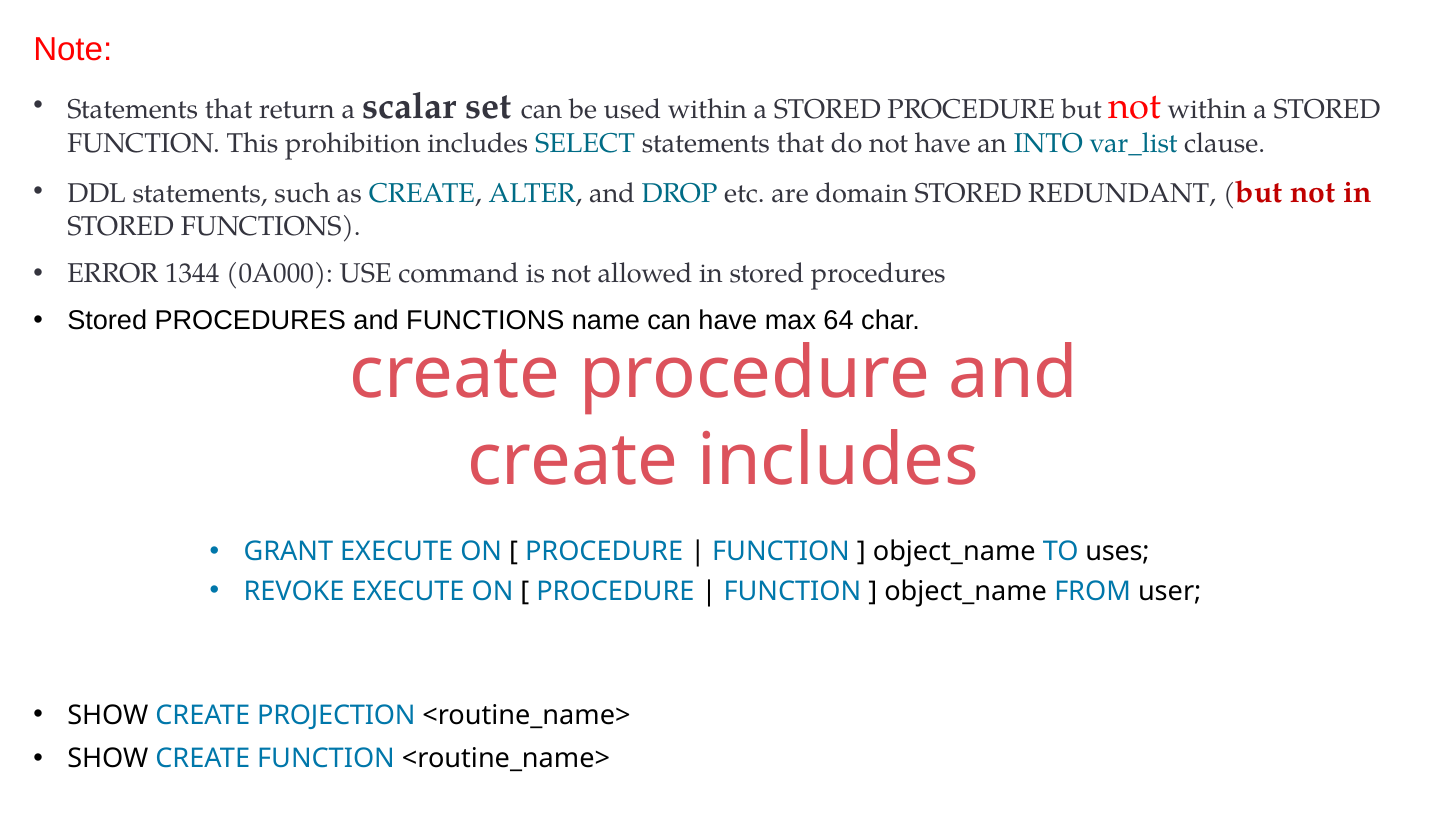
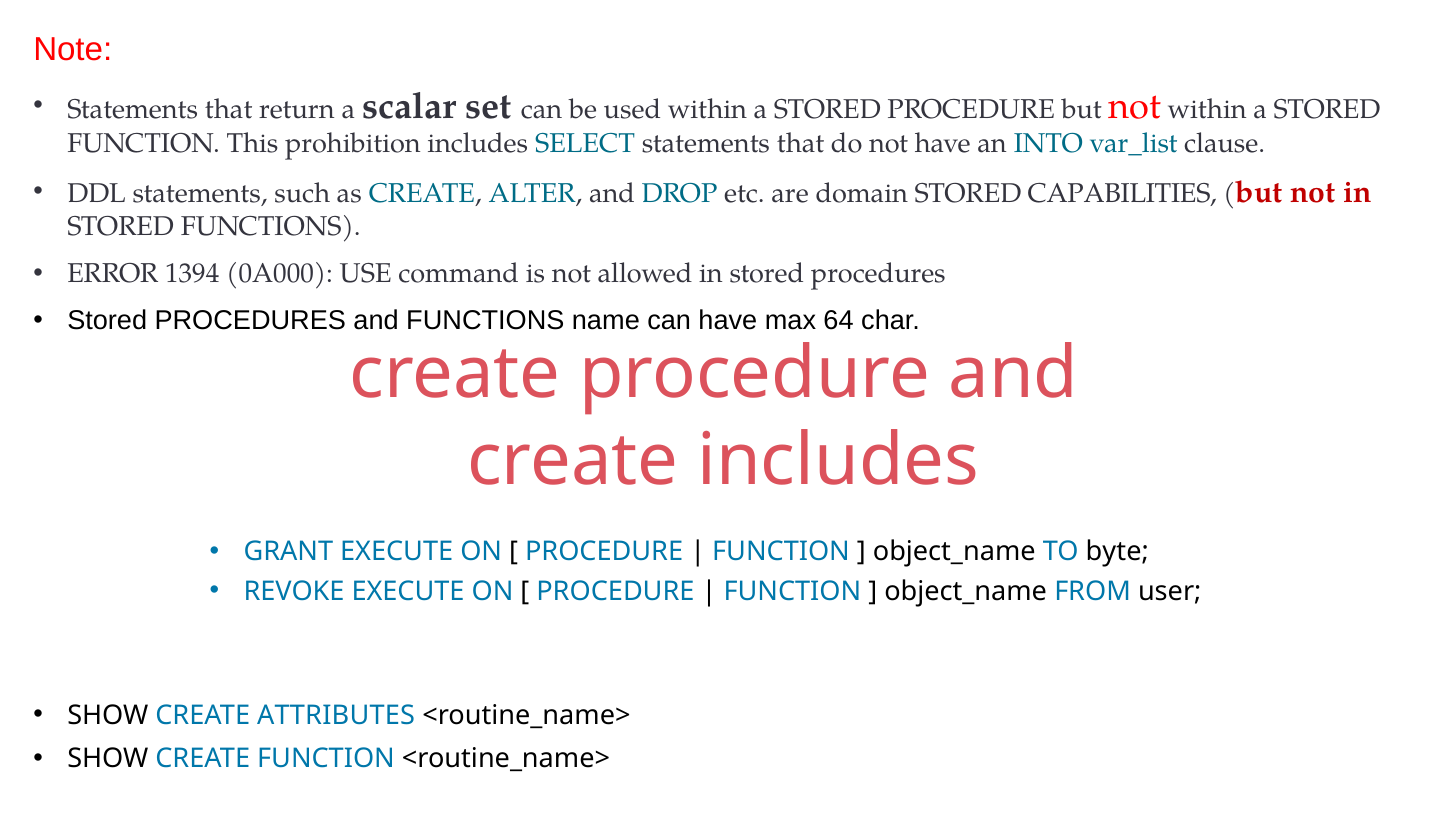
REDUNDANT: REDUNDANT -> CAPABILITIES
1344: 1344 -> 1394
uses: uses -> byte
PROJECTION: PROJECTION -> ATTRIBUTES
